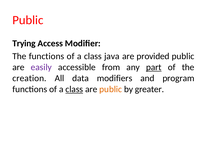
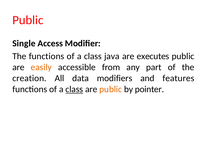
Trying: Trying -> Single
provided: provided -> executes
easily colour: purple -> orange
part underline: present -> none
program: program -> features
greater: greater -> pointer
